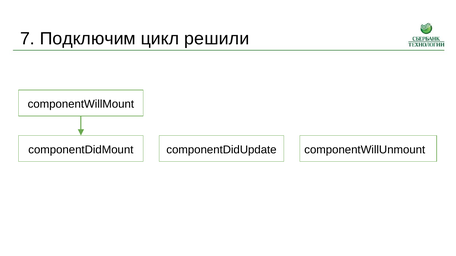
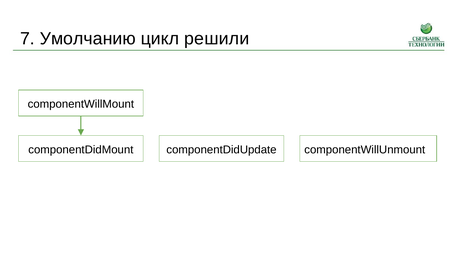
Подключим: Подключим -> Умолчанию
